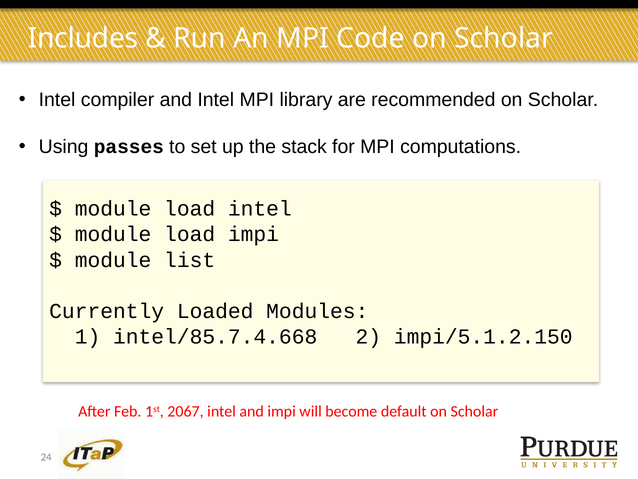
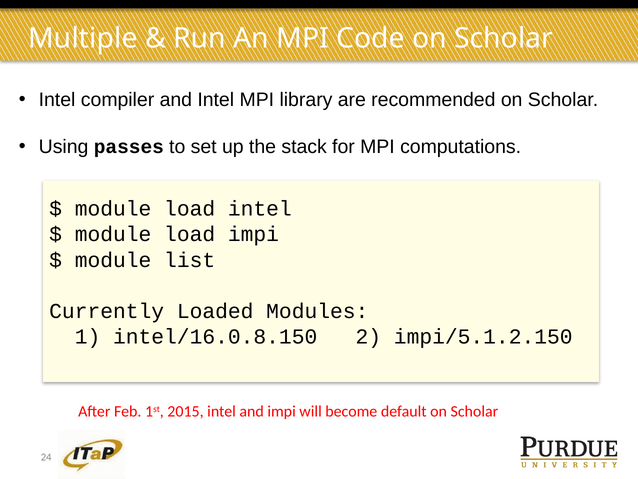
Includes: Includes -> Multiple
intel/85.7.4.668: intel/85.7.4.668 -> intel/16.0.8.150
2067: 2067 -> 2015
